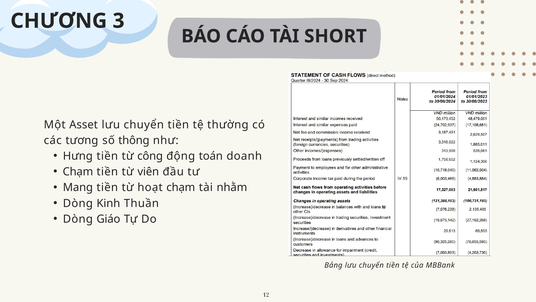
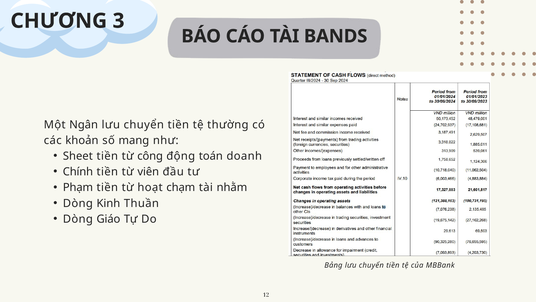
SHORT: SHORT -> BANDS
Asset: Asset -> Ngân
tương: tương -> khoản
thông: thông -> mang
Hưng: Hưng -> Sheet
Chạm at (78, 172): Chạm -> Chính
Mang: Mang -> Phạm
